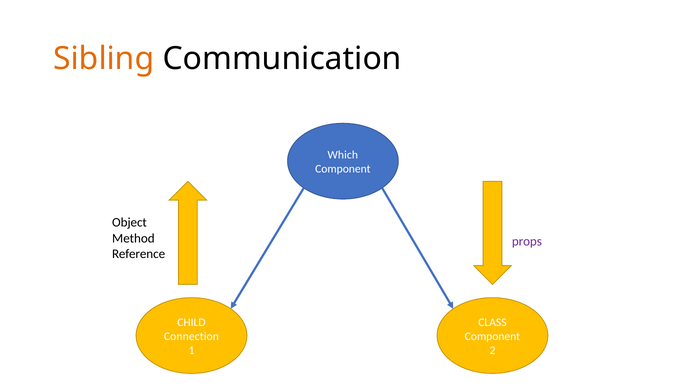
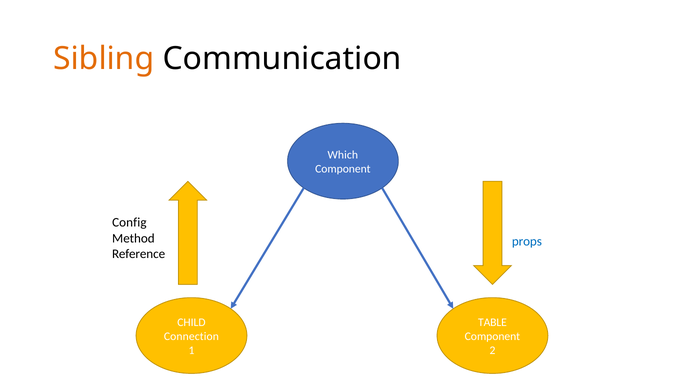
Object: Object -> Config
props colour: purple -> blue
CLASS: CLASS -> TABLE
